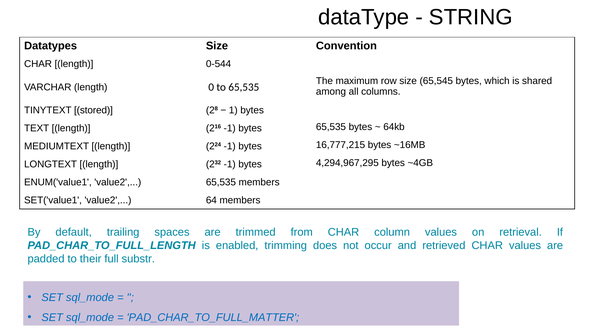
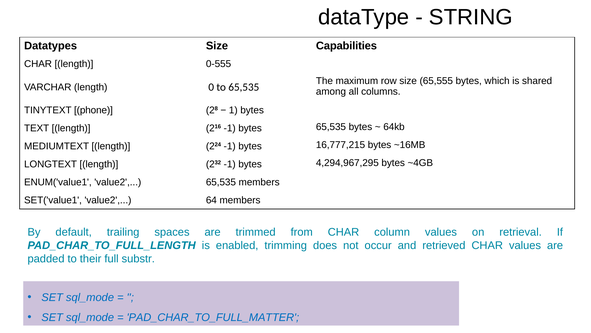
Convention: Convention -> Capabilities
0-544: 0-544 -> 0-555
65,545: 65,545 -> 65,555
stored: stored -> phone
